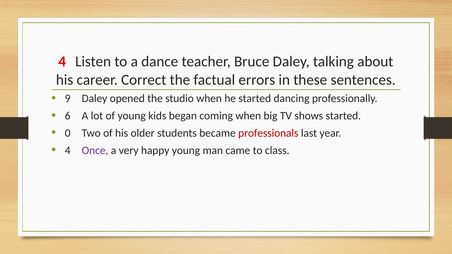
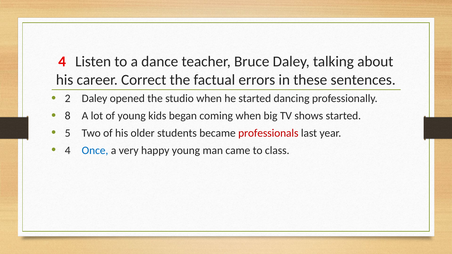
9: 9 -> 2
6: 6 -> 8
0: 0 -> 5
Once colour: purple -> blue
